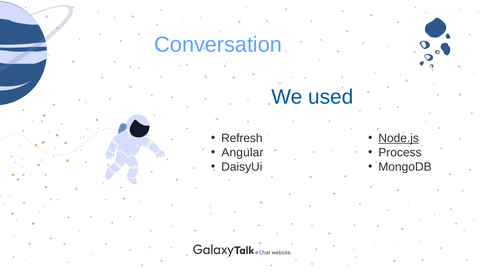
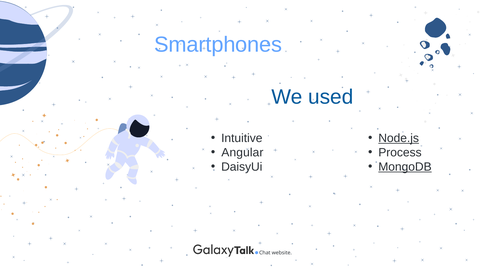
Conversation: Conversation -> Smartphones
Refresh: Refresh -> Intuitive
MongoDB underline: none -> present
